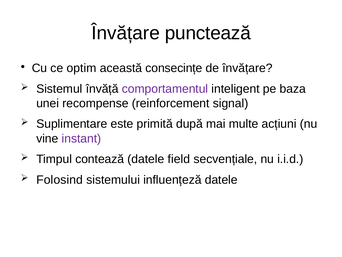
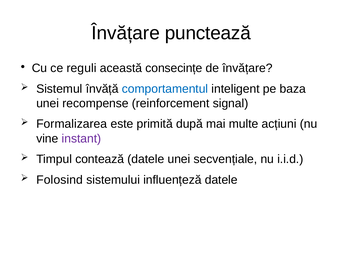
optim: optim -> reguli
comportamentul colour: purple -> blue
Suplimentare: Suplimentare -> Formalizarea
datele field: field -> unei
